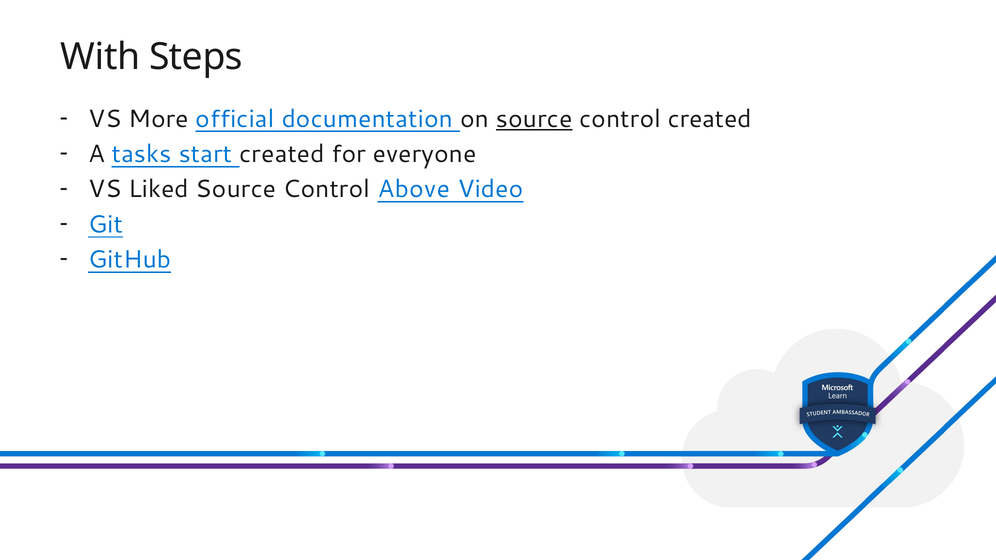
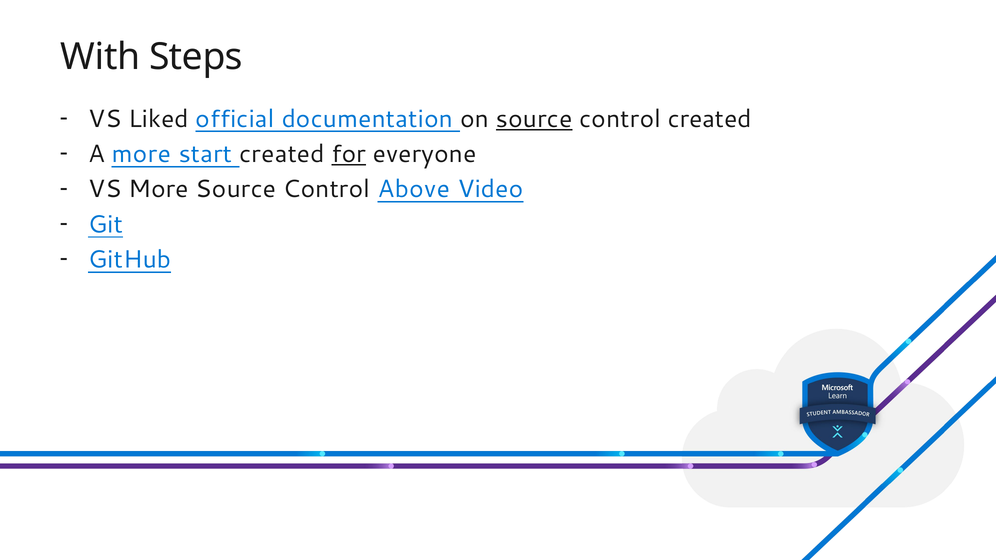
More: More -> Liked
A tasks: tasks -> more
for underline: none -> present
VS Liked: Liked -> More
